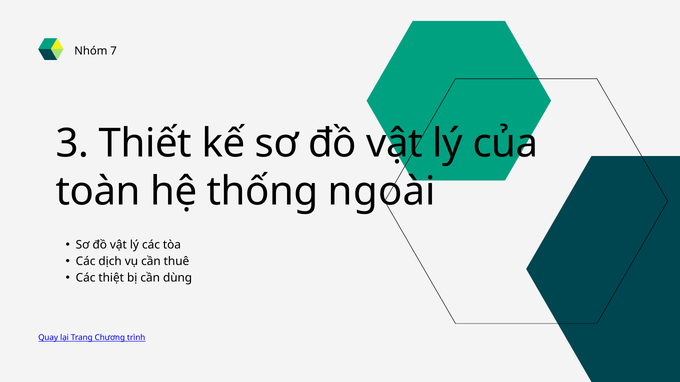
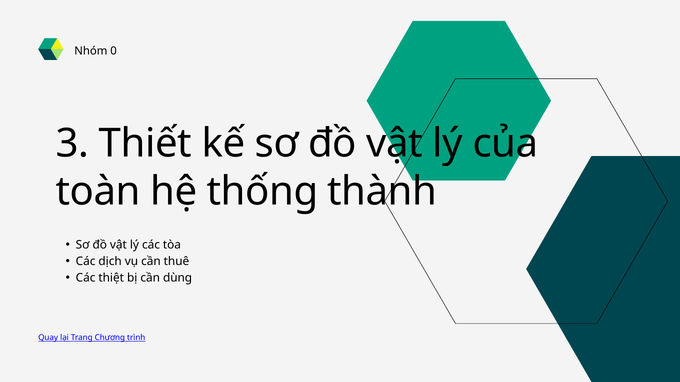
7: 7 -> 0
ngoài: ngoài -> thành
